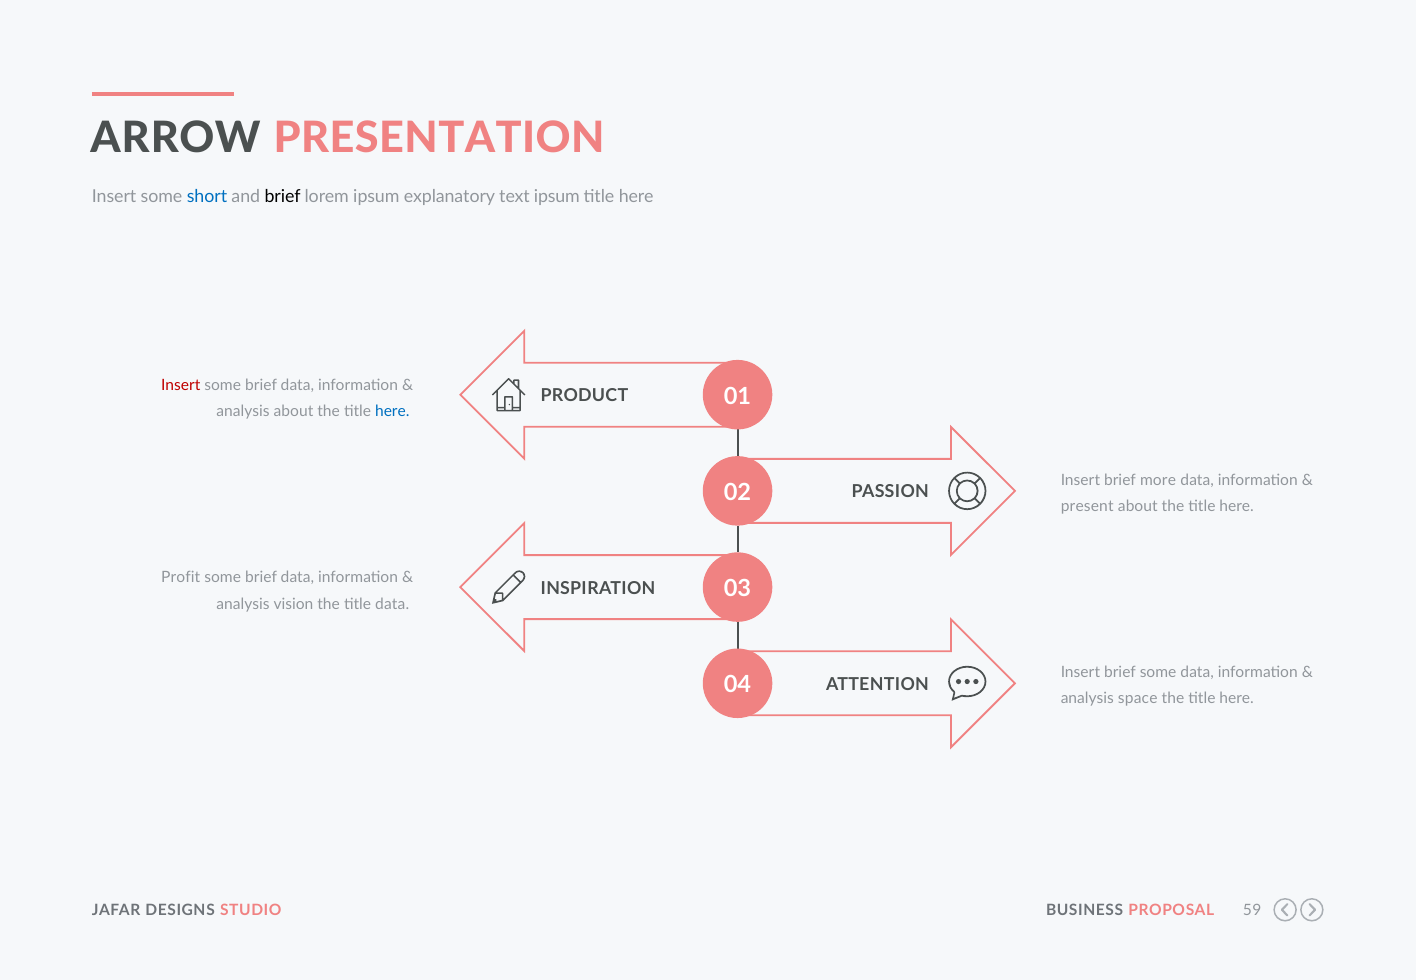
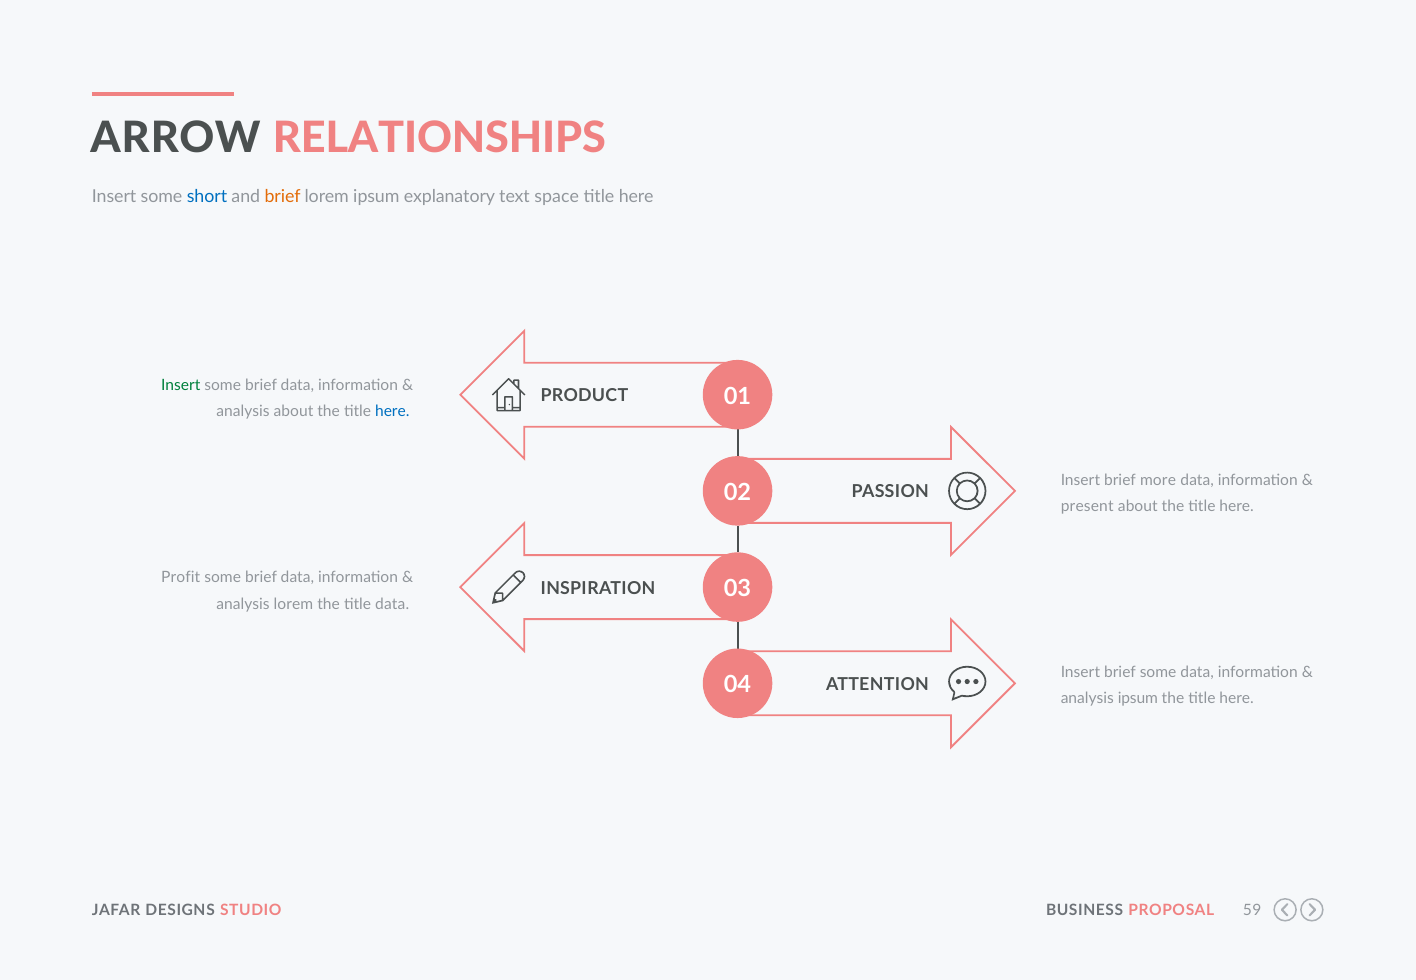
PRESENTATION: PRESENTATION -> RELATIONSHIPS
brief at (283, 197) colour: black -> orange
text ipsum: ipsum -> space
Insert at (181, 385) colour: red -> green
analysis vision: vision -> lorem
analysis space: space -> ipsum
